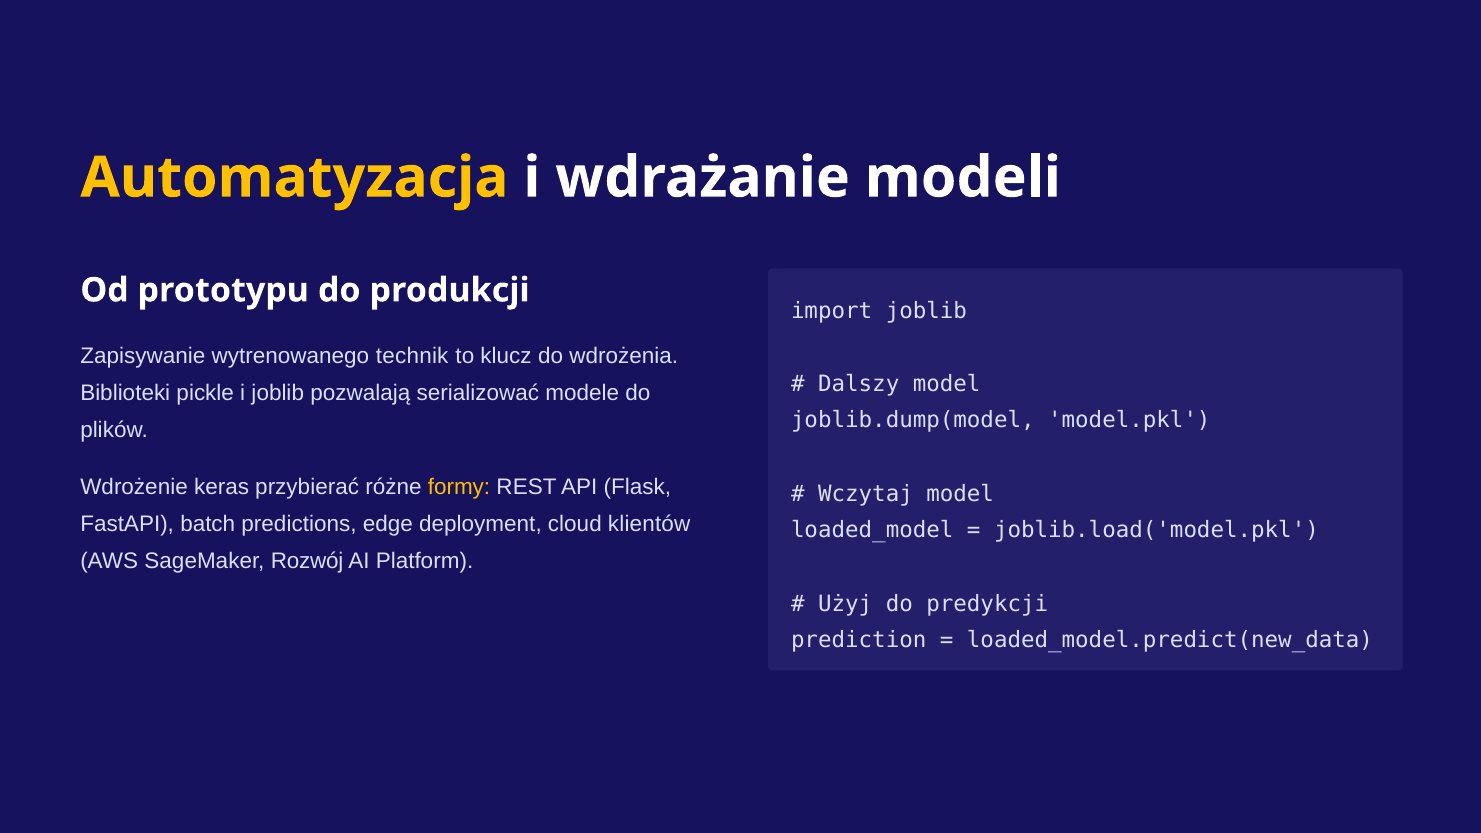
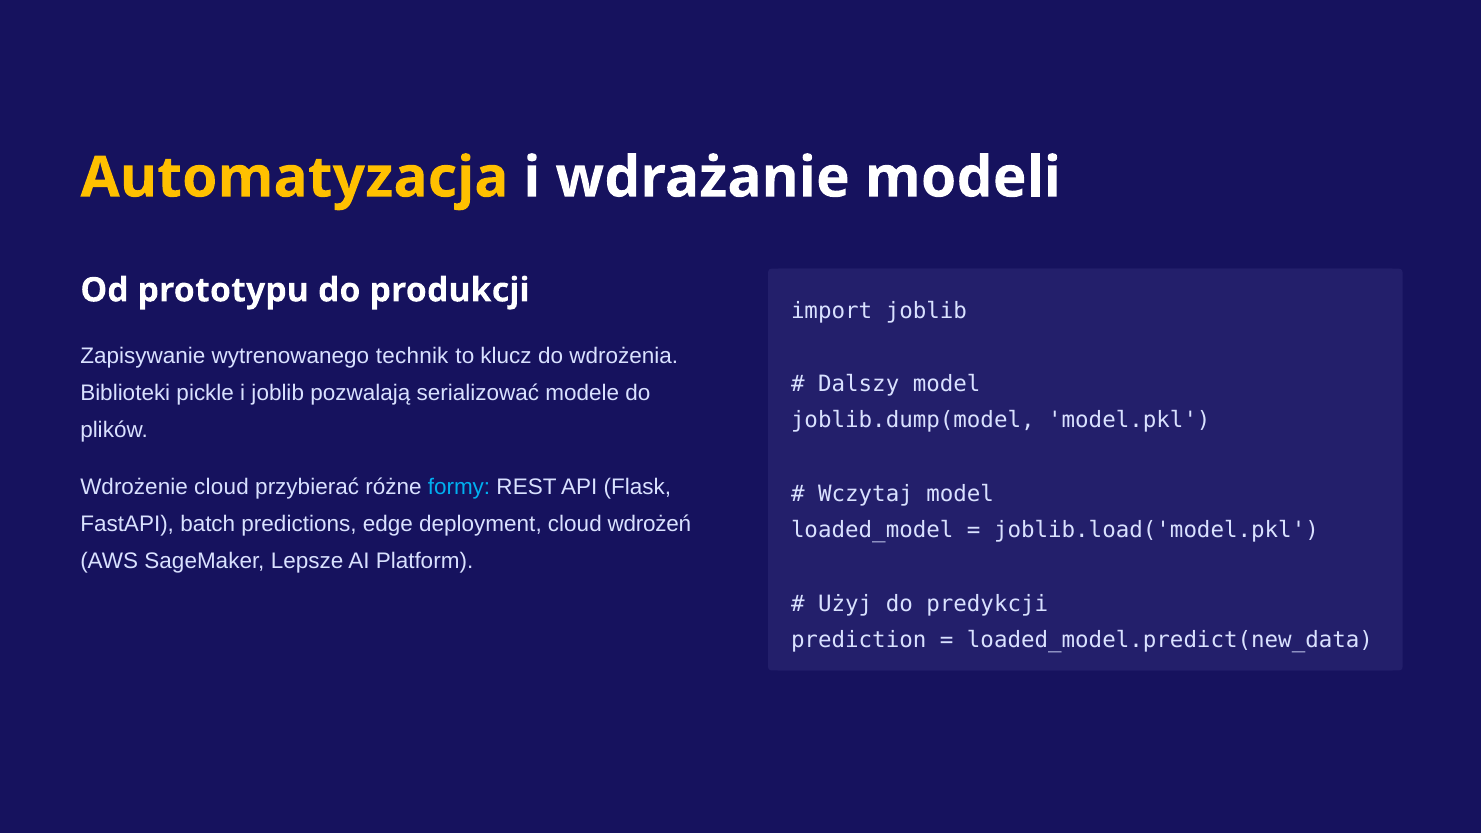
Wdrożenie keras: keras -> cloud
formy colour: yellow -> light blue
klientów: klientów -> wdrożeń
Rozwój: Rozwój -> Lepsze
